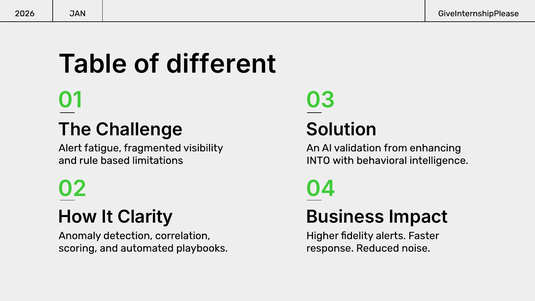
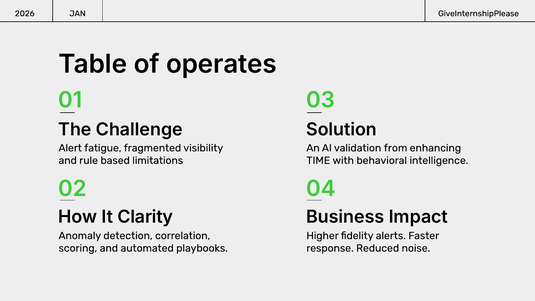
different: different -> operates
INTO: INTO -> TIME
